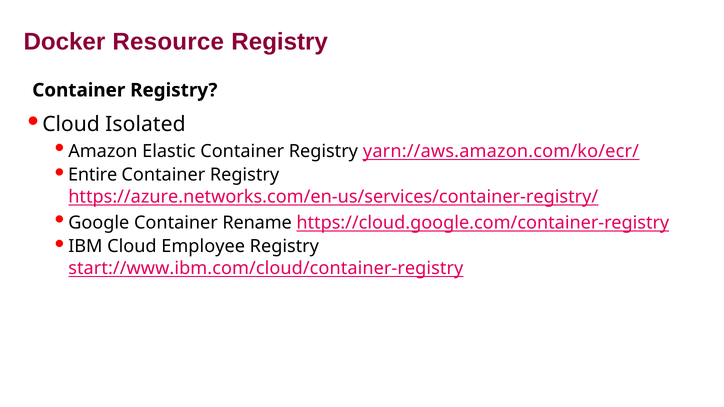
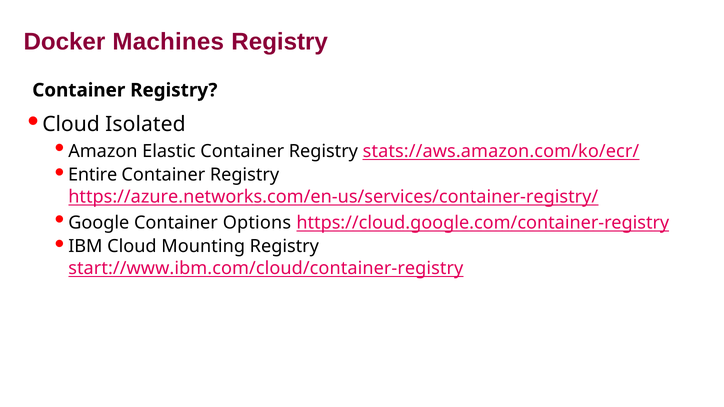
Resource: Resource -> Machines
yarn://aws.amazon.com/ko/ecr/: yarn://aws.amazon.com/ko/ecr/ -> stats://aws.amazon.com/ko/ecr/
Rename: Rename -> Options
Employee: Employee -> Mounting
